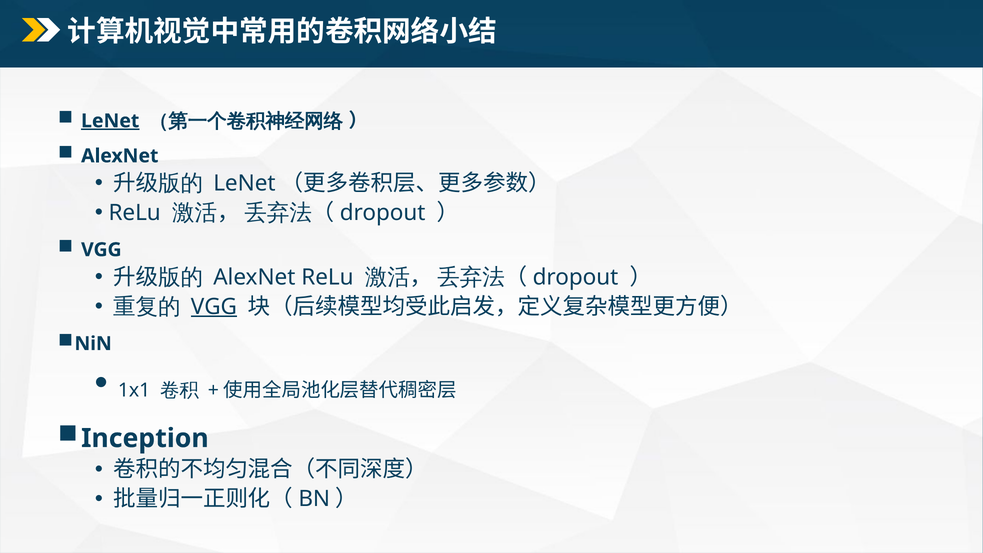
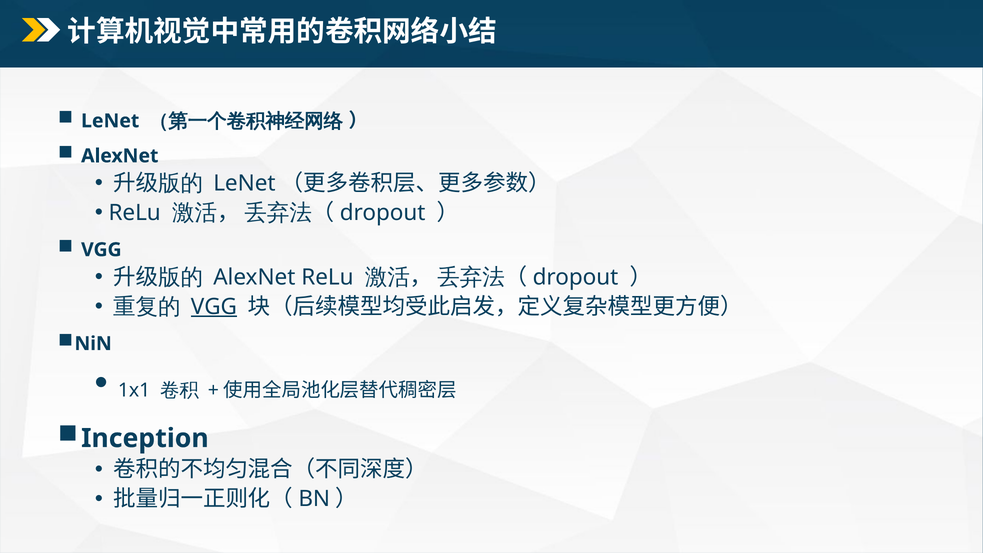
LeNet at (110, 121) underline: present -> none
